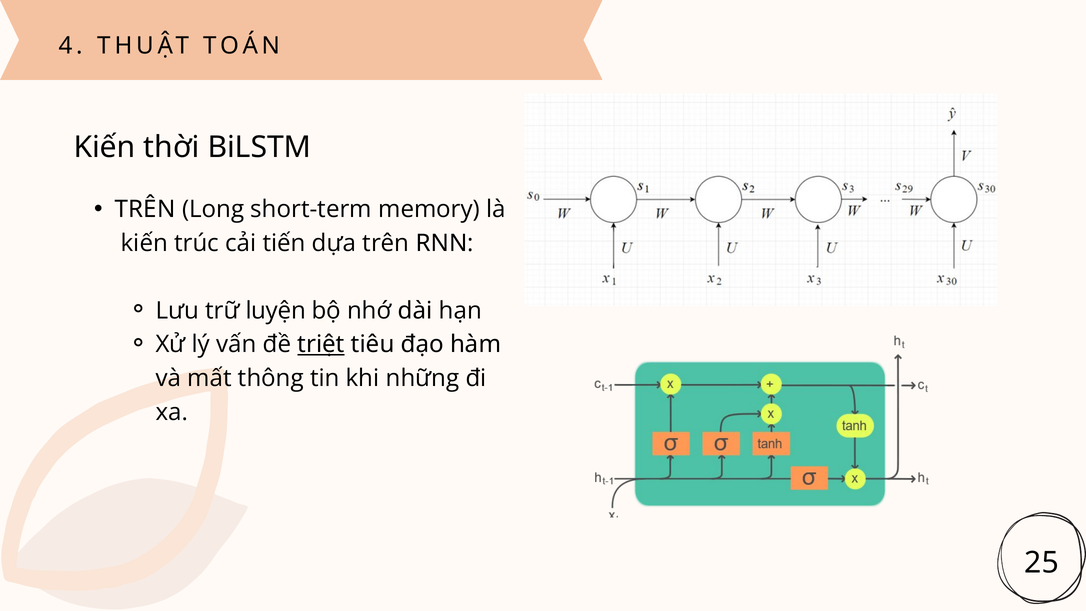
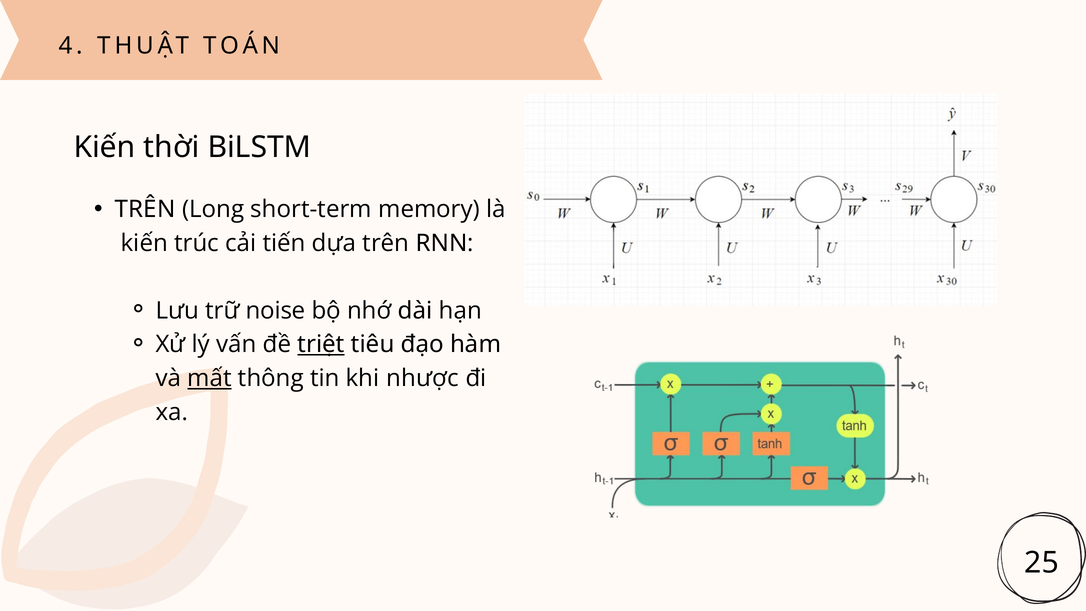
luyện: luyện -> noise
mất underline: none -> present
những: những -> nhược
